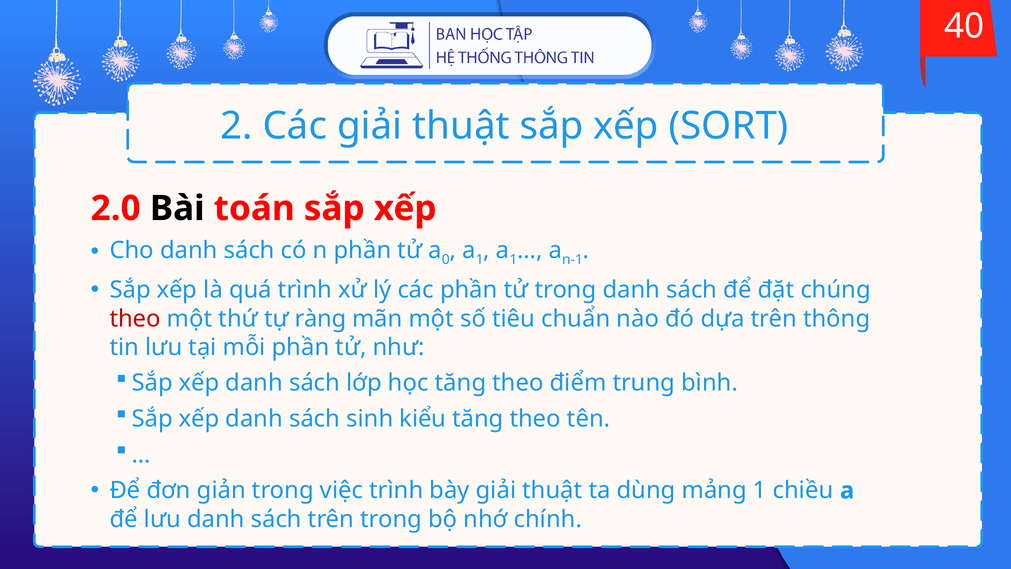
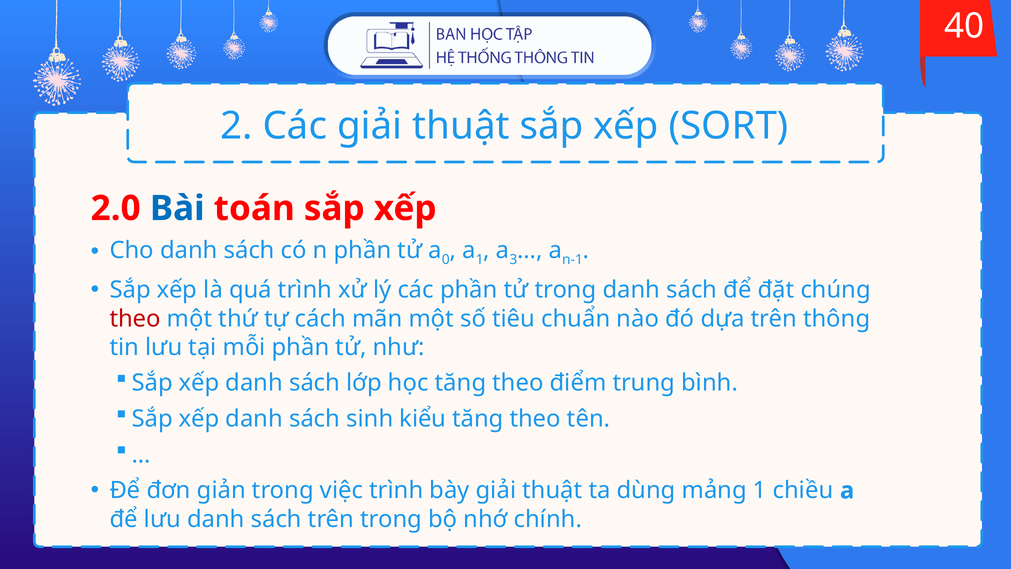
Bài colour: black -> blue
1 at (513, 259): 1 -> 3
ràng: ràng -> cách
